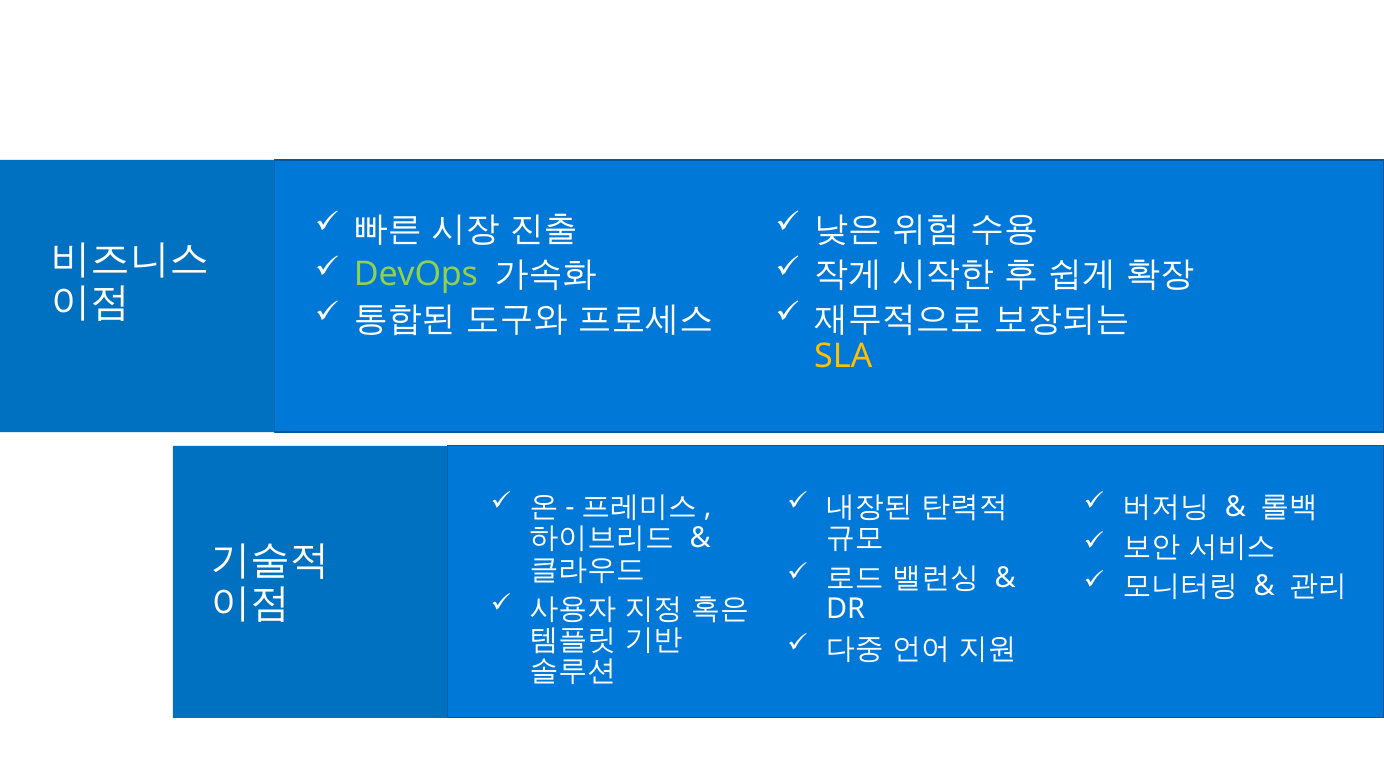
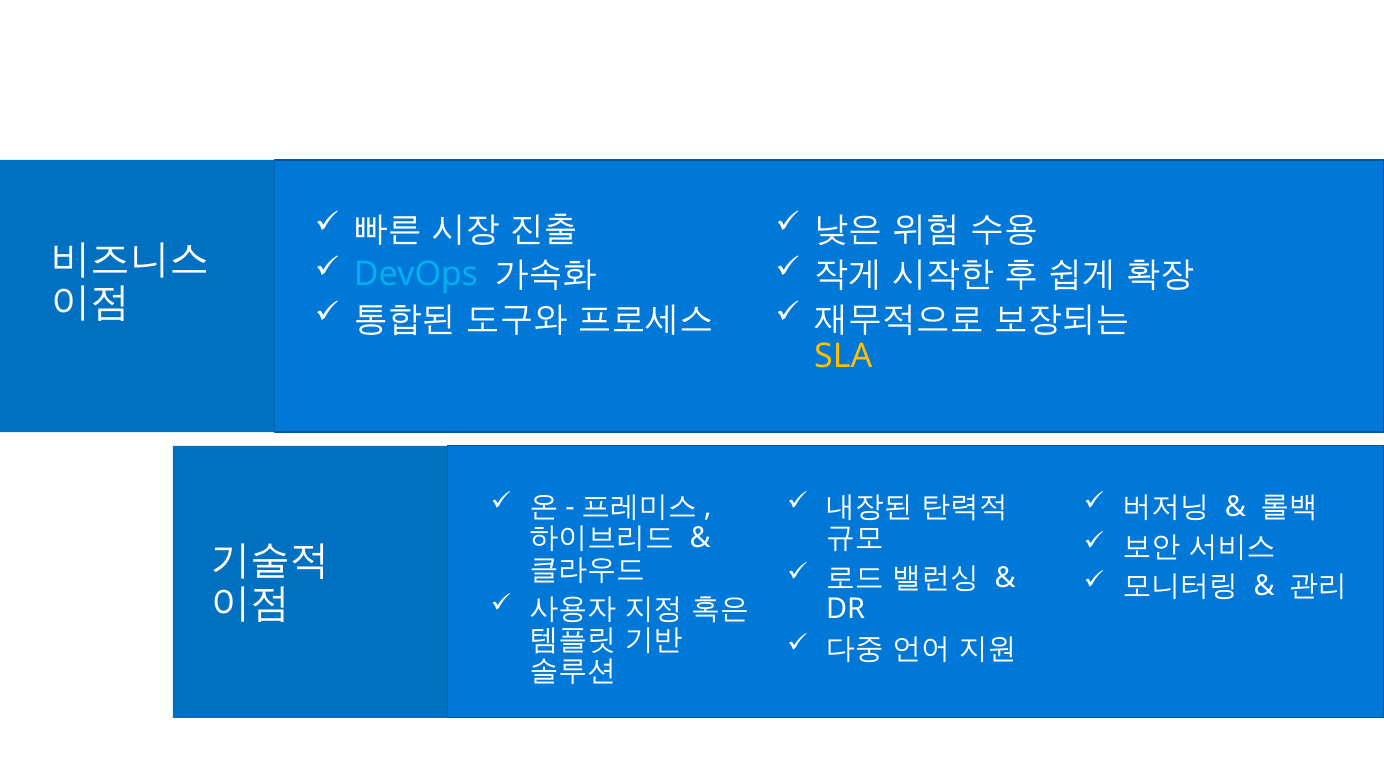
DevOps colour: light green -> light blue
